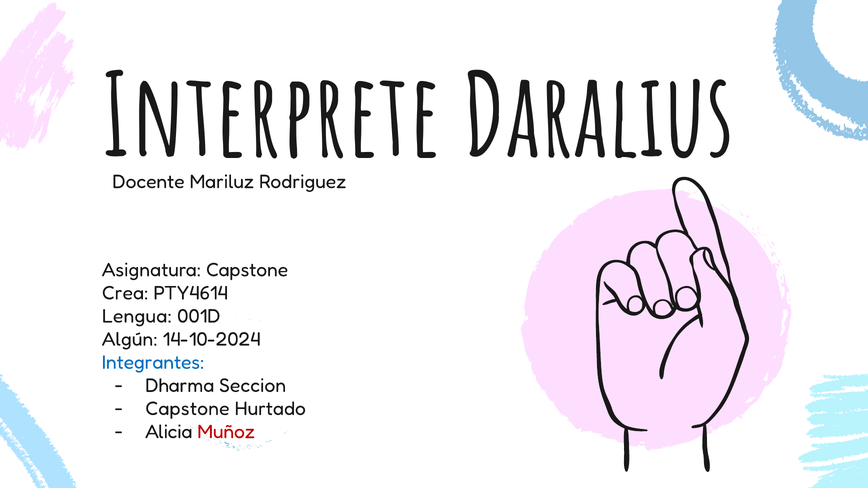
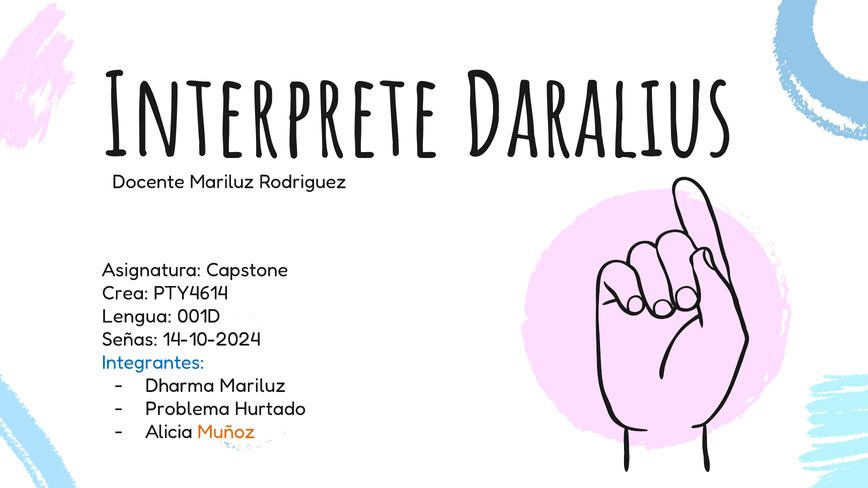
Algún: Algún -> Señas
Dharma Seccion: Seccion -> Mariluz
Capstone at (187, 409): Capstone -> Problema
Muñoz colour: red -> orange
